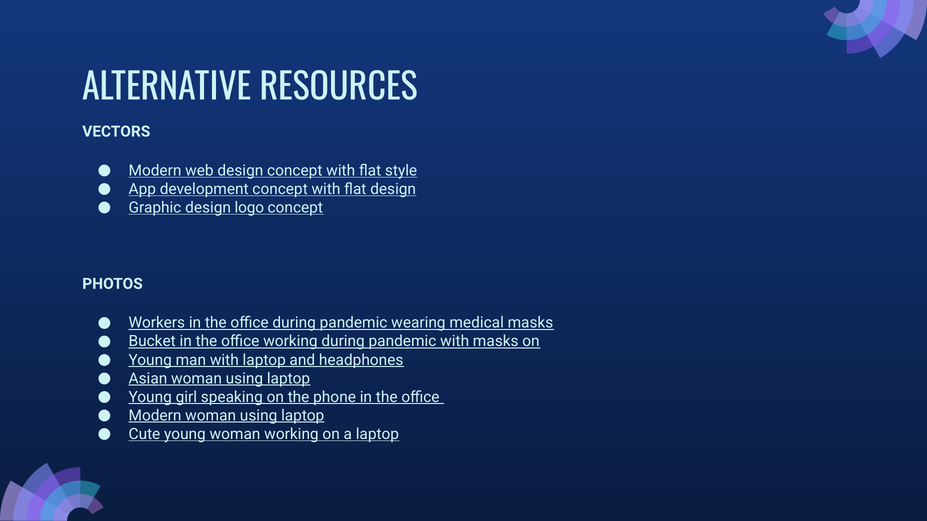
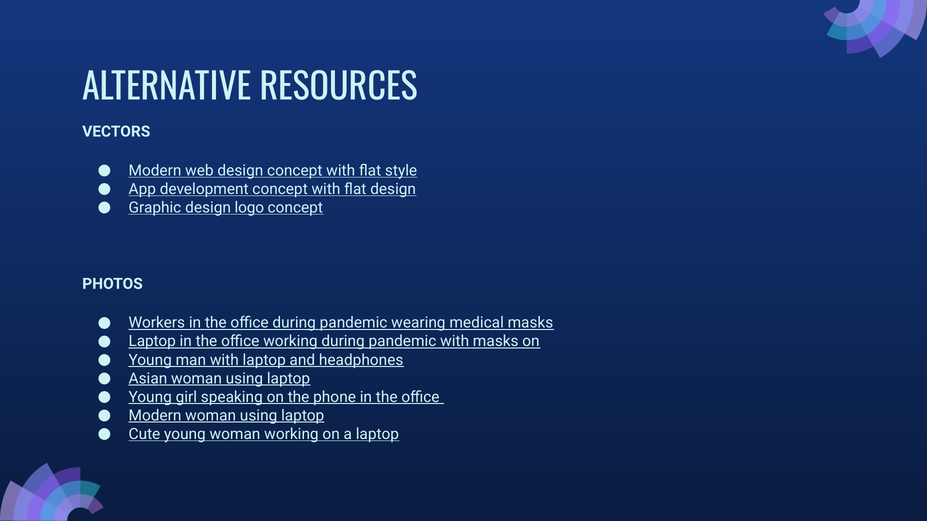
Bucket at (152, 342): Bucket -> Laptop
